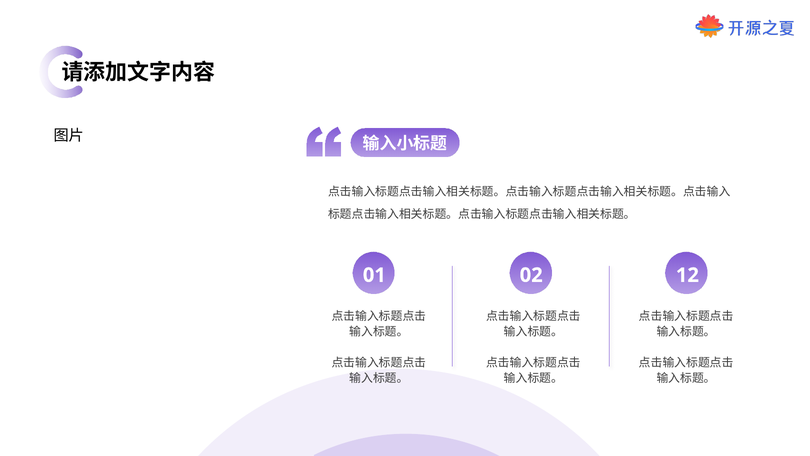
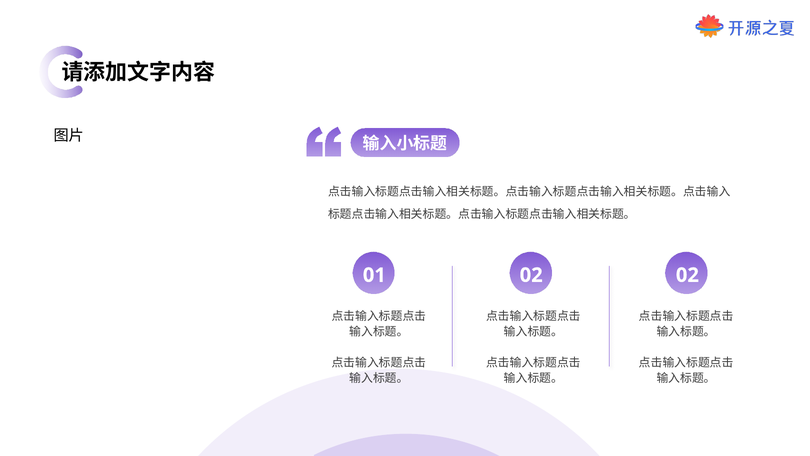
02 12: 12 -> 02
